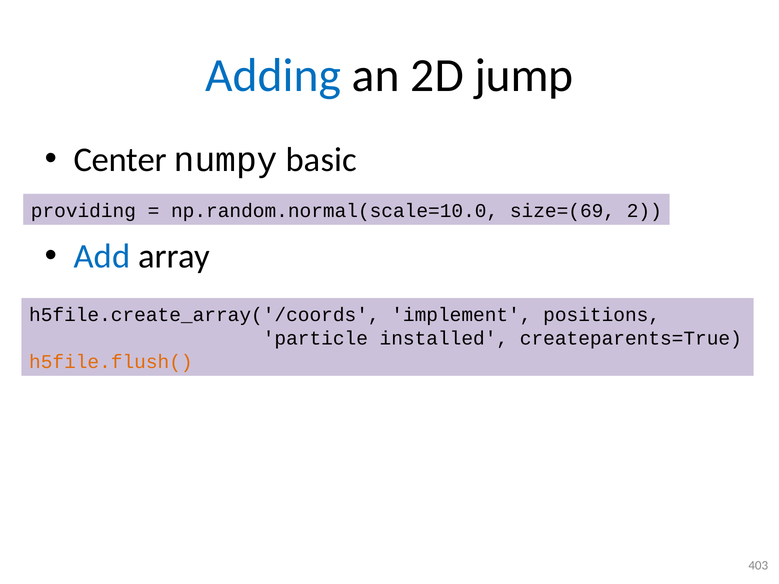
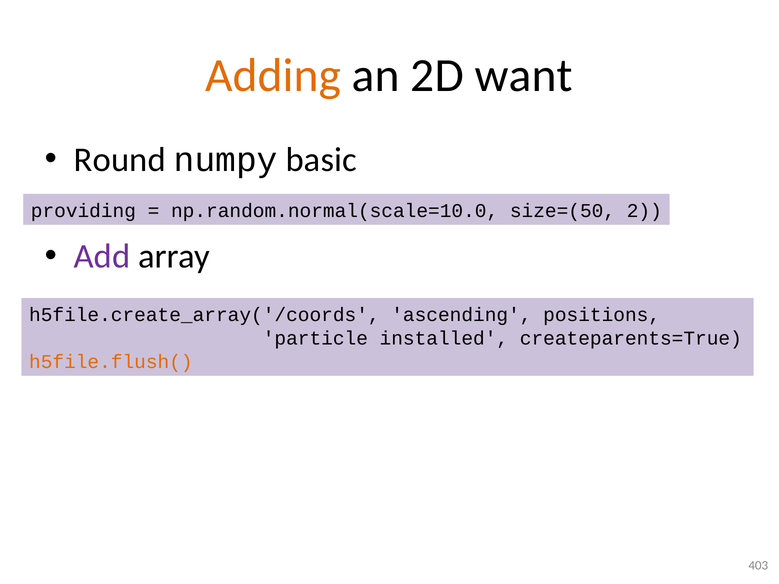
Adding colour: blue -> orange
jump: jump -> want
Center: Center -> Round
size=(69: size=(69 -> size=(50
Add colour: blue -> purple
implement: implement -> ascending
